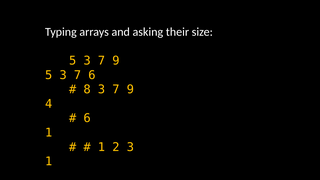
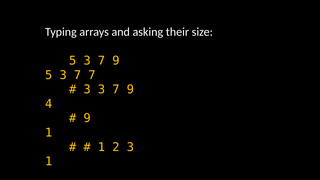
7 6: 6 -> 7
8 at (87, 89): 8 -> 3
6 at (87, 118): 6 -> 9
